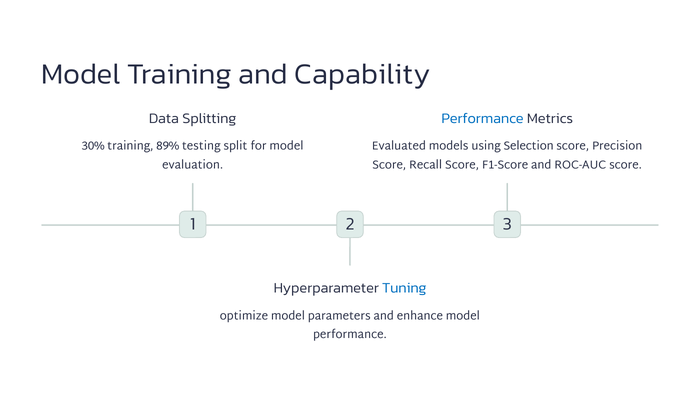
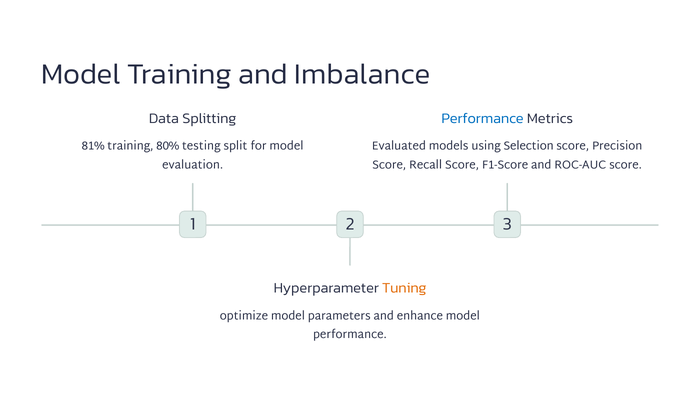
Capability: Capability -> Imbalance
30%: 30% -> 81%
89%: 89% -> 80%
Tuning colour: blue -> orange
